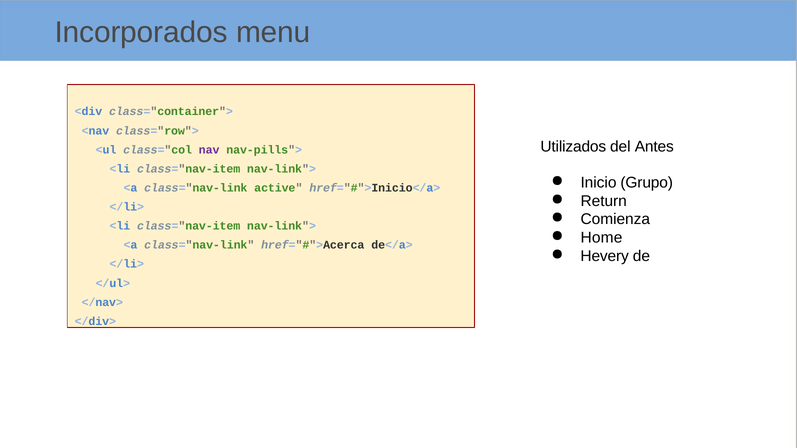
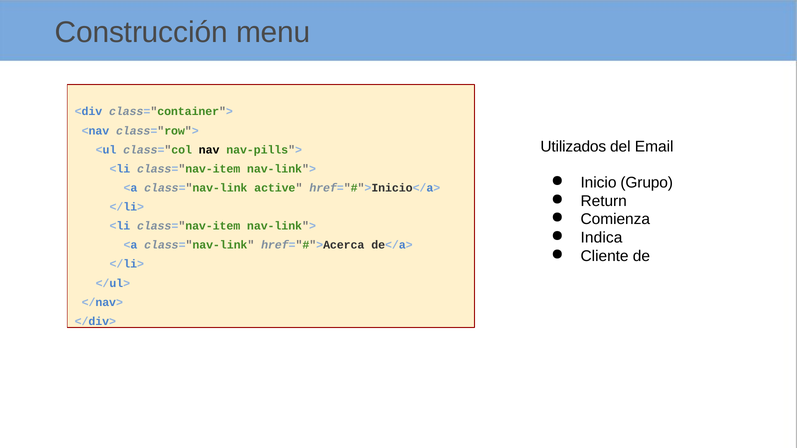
Incorporados: Incorporados -> Construcción
Antes: Antes -> Email
nav colour: purple -> black
Home: Home -> Indica
Hevery: Hevery -> Cliente
